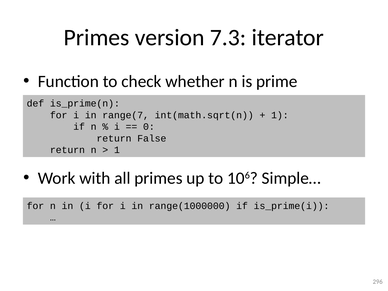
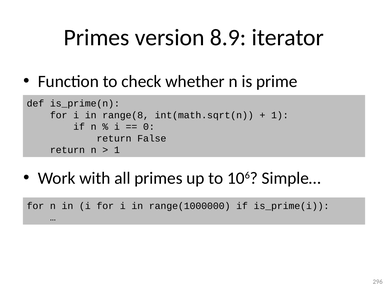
7.3: 7.3 -> 8.9
range(7: range(7 -> range(8
